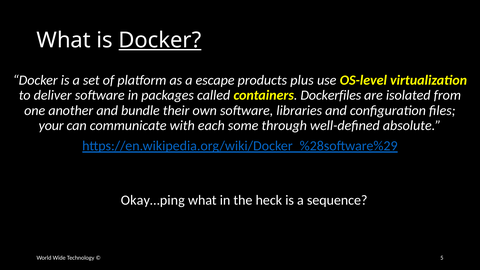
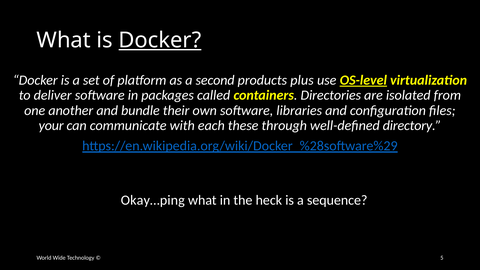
escape: escape -> second
OS-level underline: none -> present
Dockerfiles: Dockerfiles -> Directories
some: some -> these
absolute: absolute -> directory
